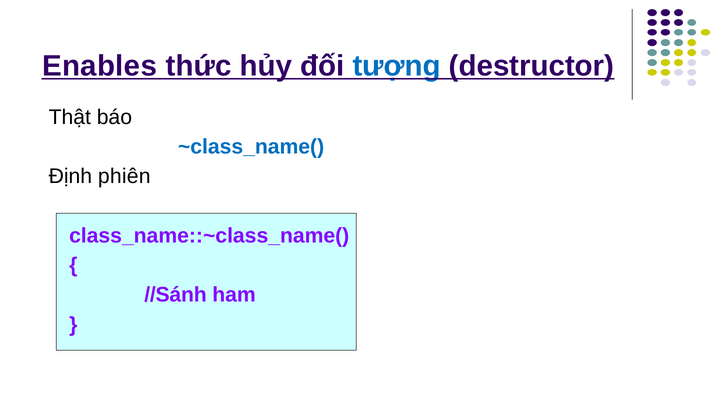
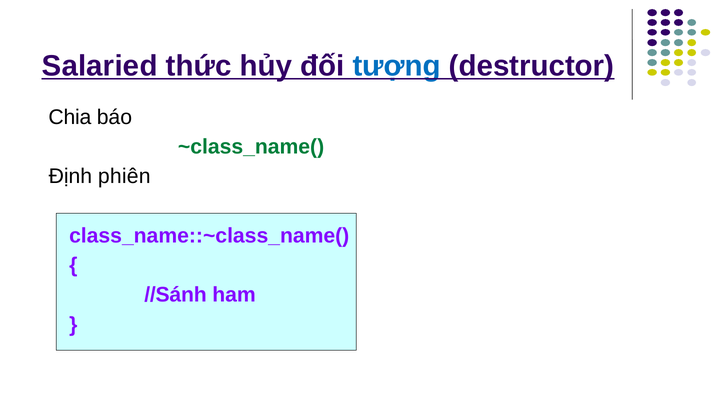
Enables: Enables -> Salaried
Thật: Thật -> Chia
~class_name( colour: blue -> green
